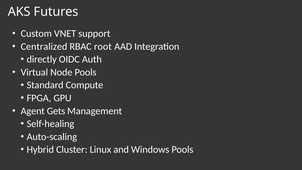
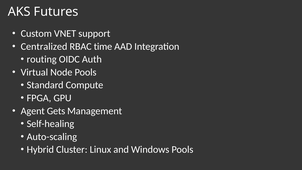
root: root -> time
directly: directly -> routing
